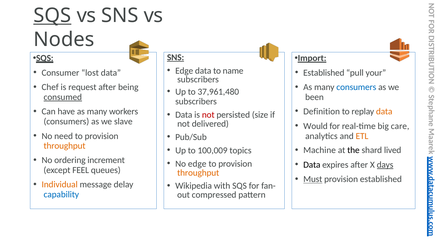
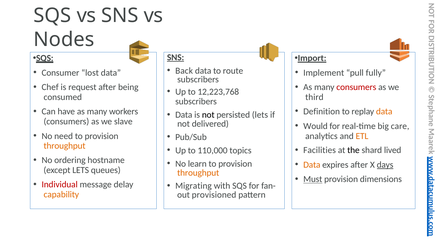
SQS at (52, 16) underline: present -> none
Edge at (184, 70): Edge -> Back
name: name -> route
Established at (324, 73): Established -> Implement
your: your -> fully
consumers at (356, 87) colour: blue -> red
37,961,480: 37,961,480 -> 12,223,768
consumed underline: present -> none
been: been -> third
not at (208, 115) colour: red -> black
persisted size: size -> lets
Machine: Machine -> Facilities
100,009: 100,009 -> 110,000
increment: increment -> hostname
No edge: edge -> learn
Data at (312, 164) colour: black -> orange
except FEEL: FEEL -> LETS
provision established: established -> dimensions
Individual colour: orange -> red
Wikipedia: Wikipedia -> Migrating
capability colour: blue -> orange
compressed: compressed -> provisioned
